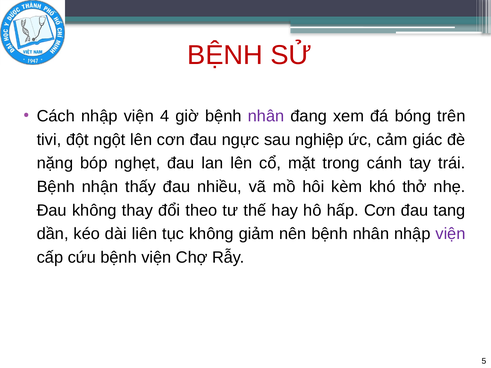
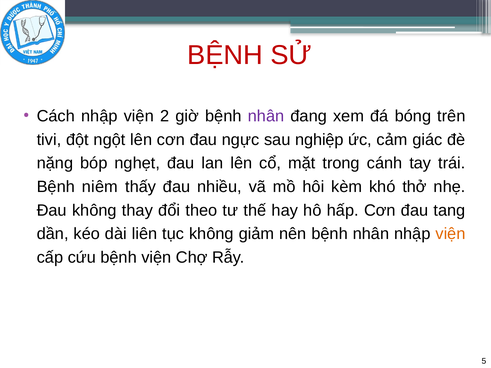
4: 4 -> 2
nhận: nhận -> niêm
viện at (451, 234) colour: purple -> orange
